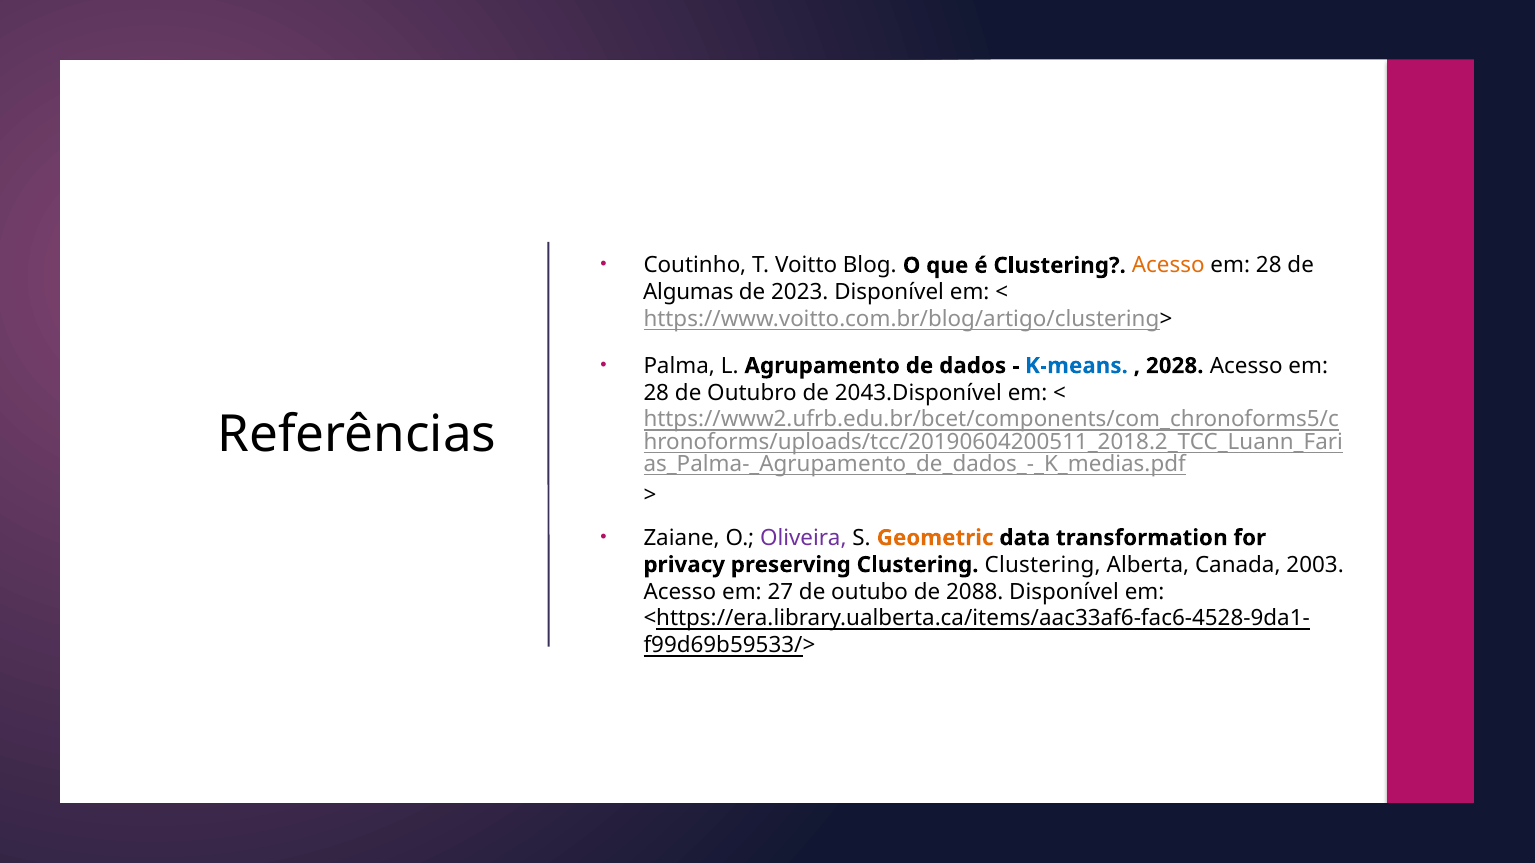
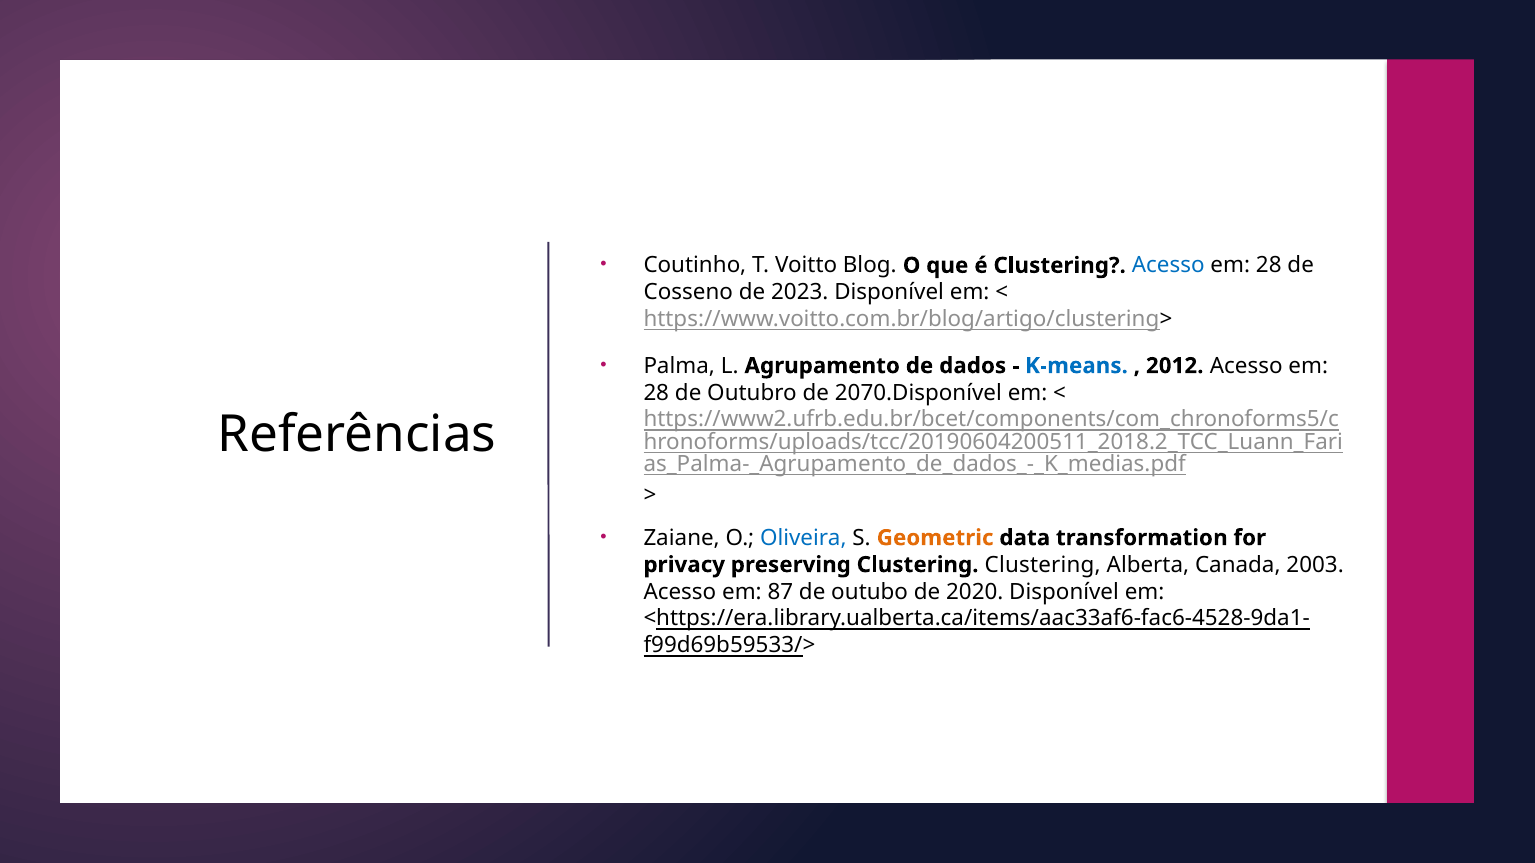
Acesso at (1168, 266) colour: orange -> blue
Algumas: Algumas -> Cosseno
2028: 2028 -> 2012
2043.Disponível: 2043.Disponível -> 2070.Disponível
Oliveira colour: purple -> blue
27: 27 -> 87
2088: 2088 -> 2020
